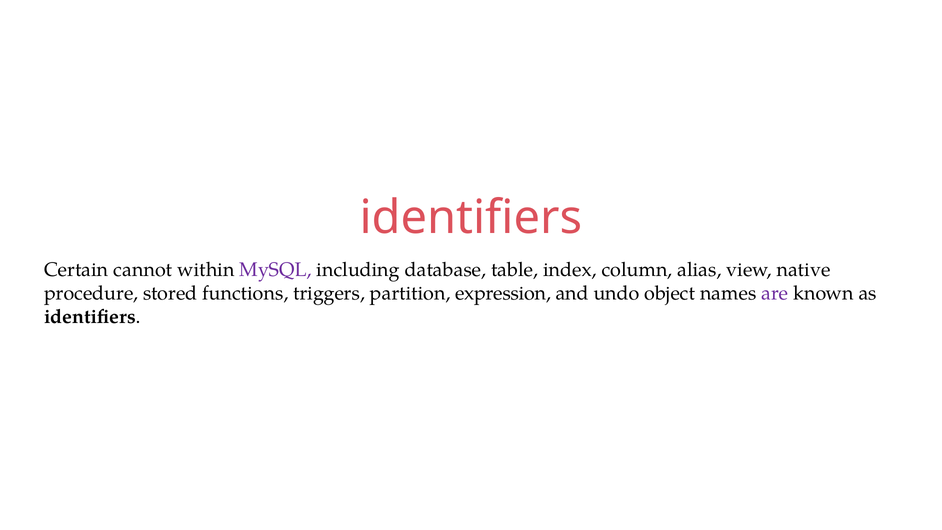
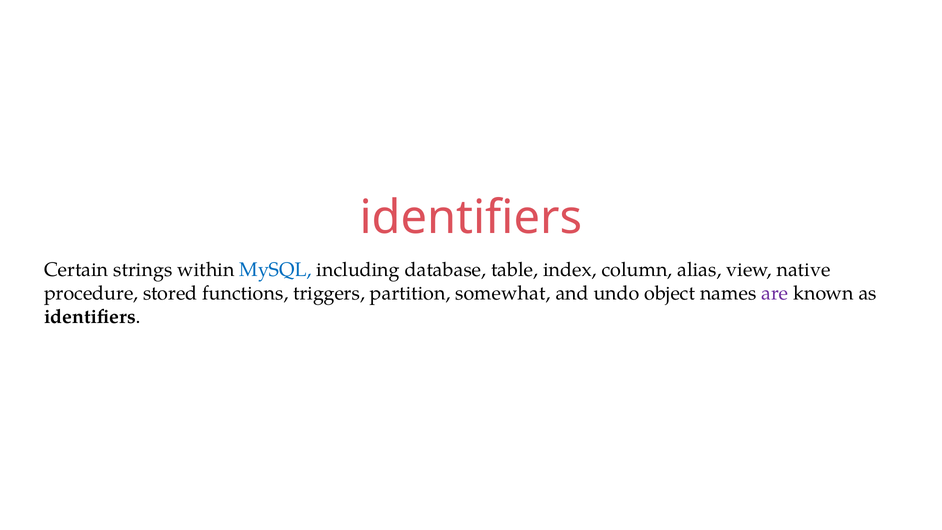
cannot: cannot -> strings
MySQL colour: purple -> blue
expression: expression -> somewhat
